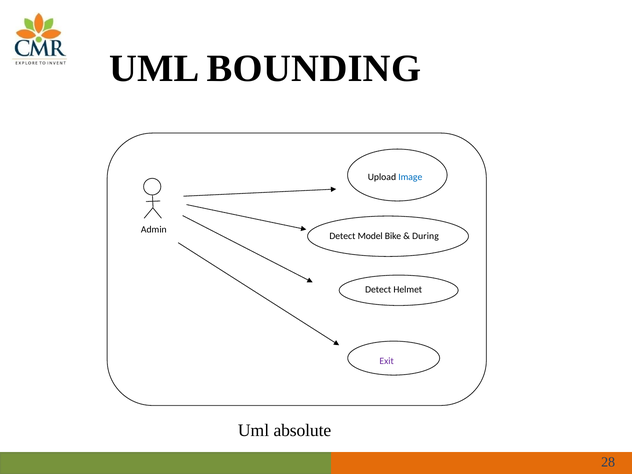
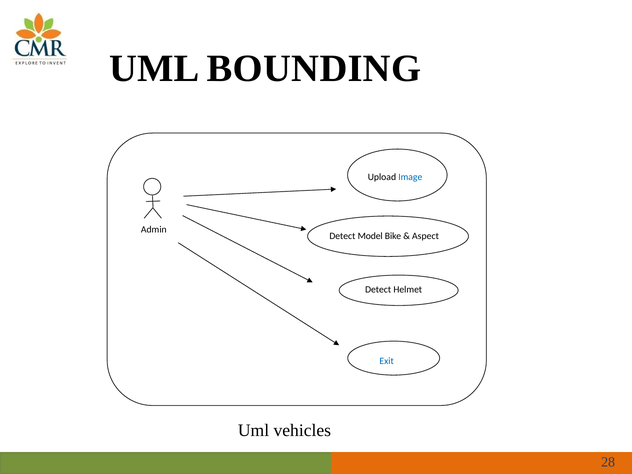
During: During -> Aspect
Exit colour: purple -> blue
absolute: absolute -> vehicles
